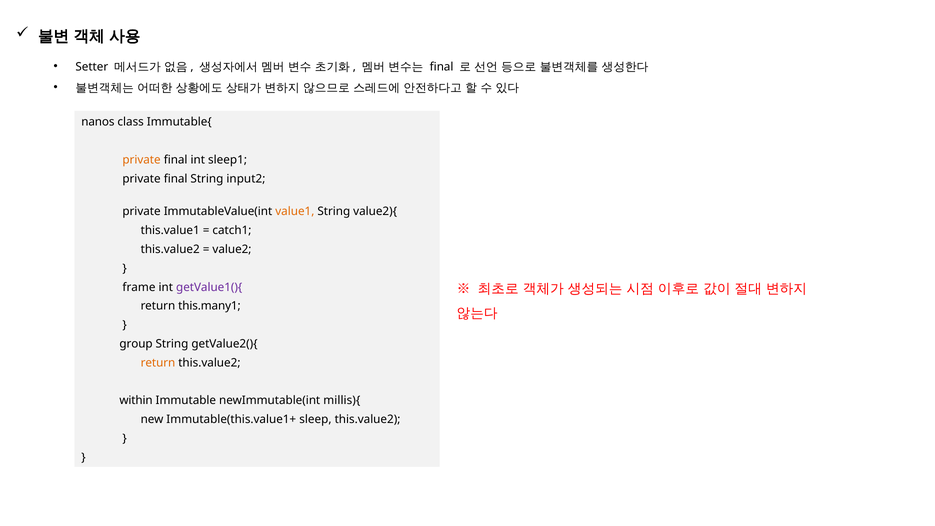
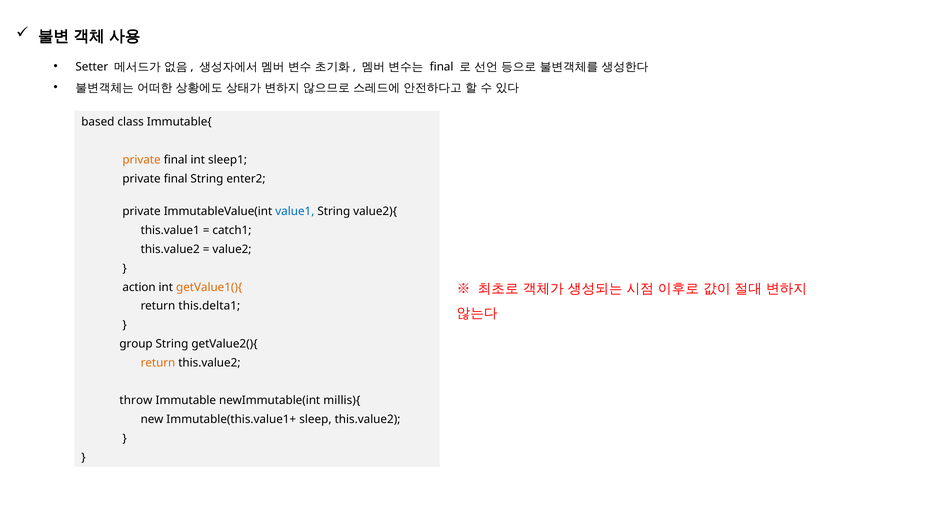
nanos: nanos -> based
input2: input2 -> enter2
value1 colour: orange -> blue
frame: frame -> action
getValue1(){ colour: purple -> orange
this.many1: this.many1 -> this.delta1
within: within -> throw
